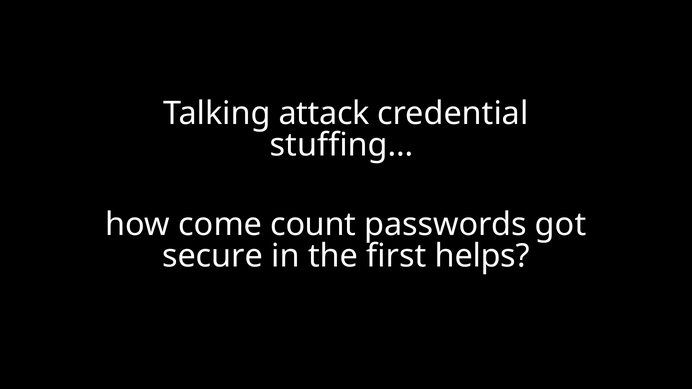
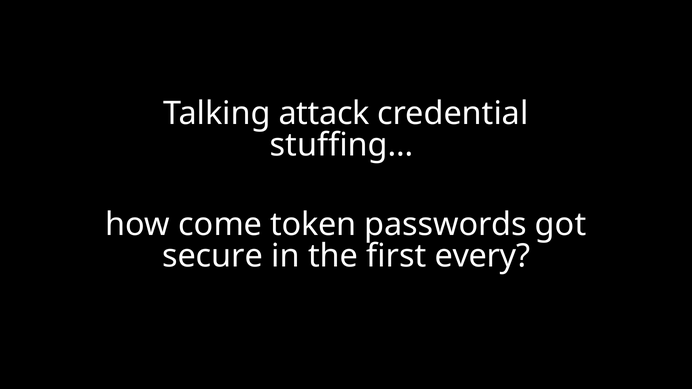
count: count -> token
helps: helps -> every
